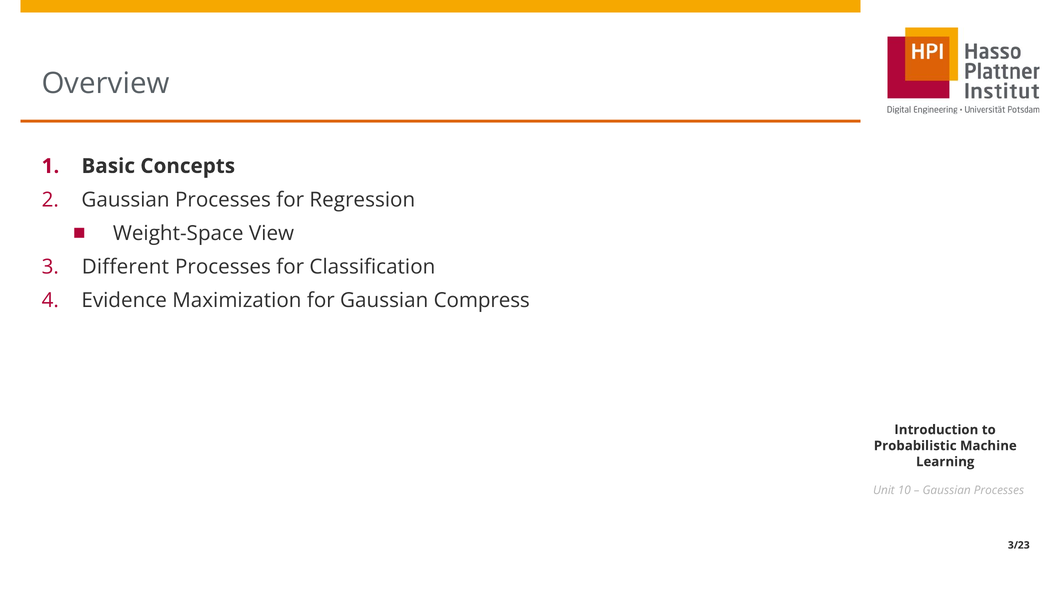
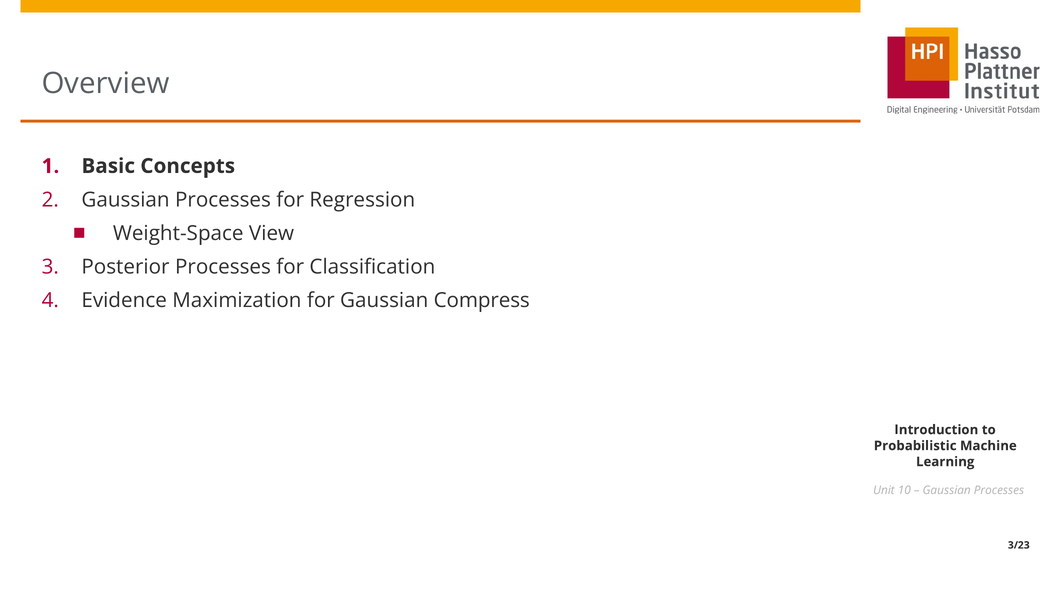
Different: Different -> Posterior
